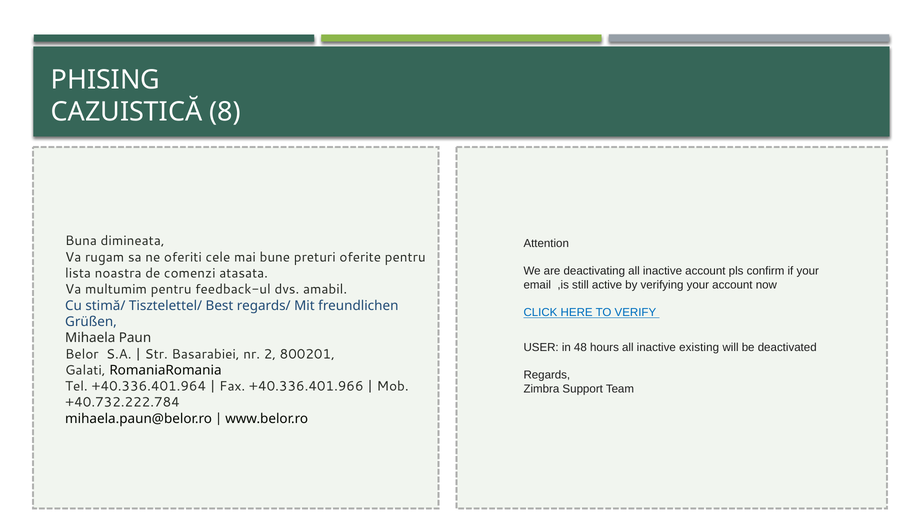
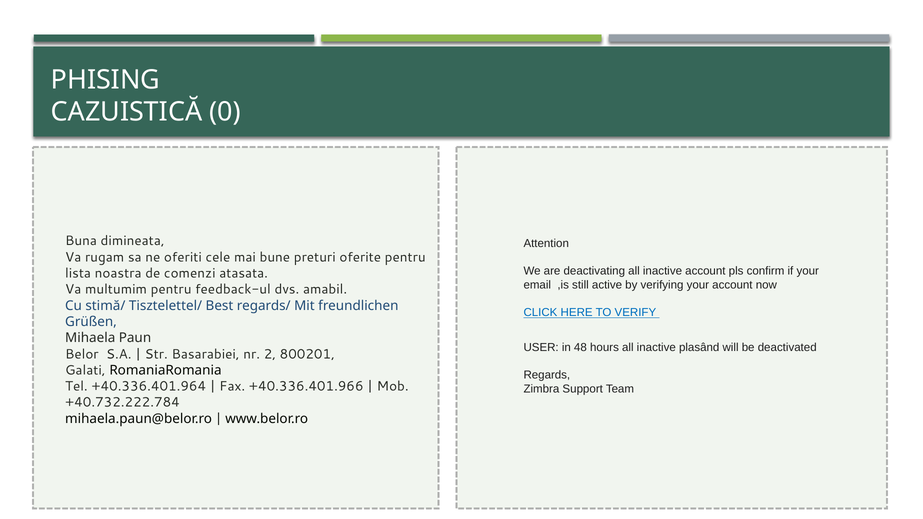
8: 8 -> 0
existing: existing -> plasând
